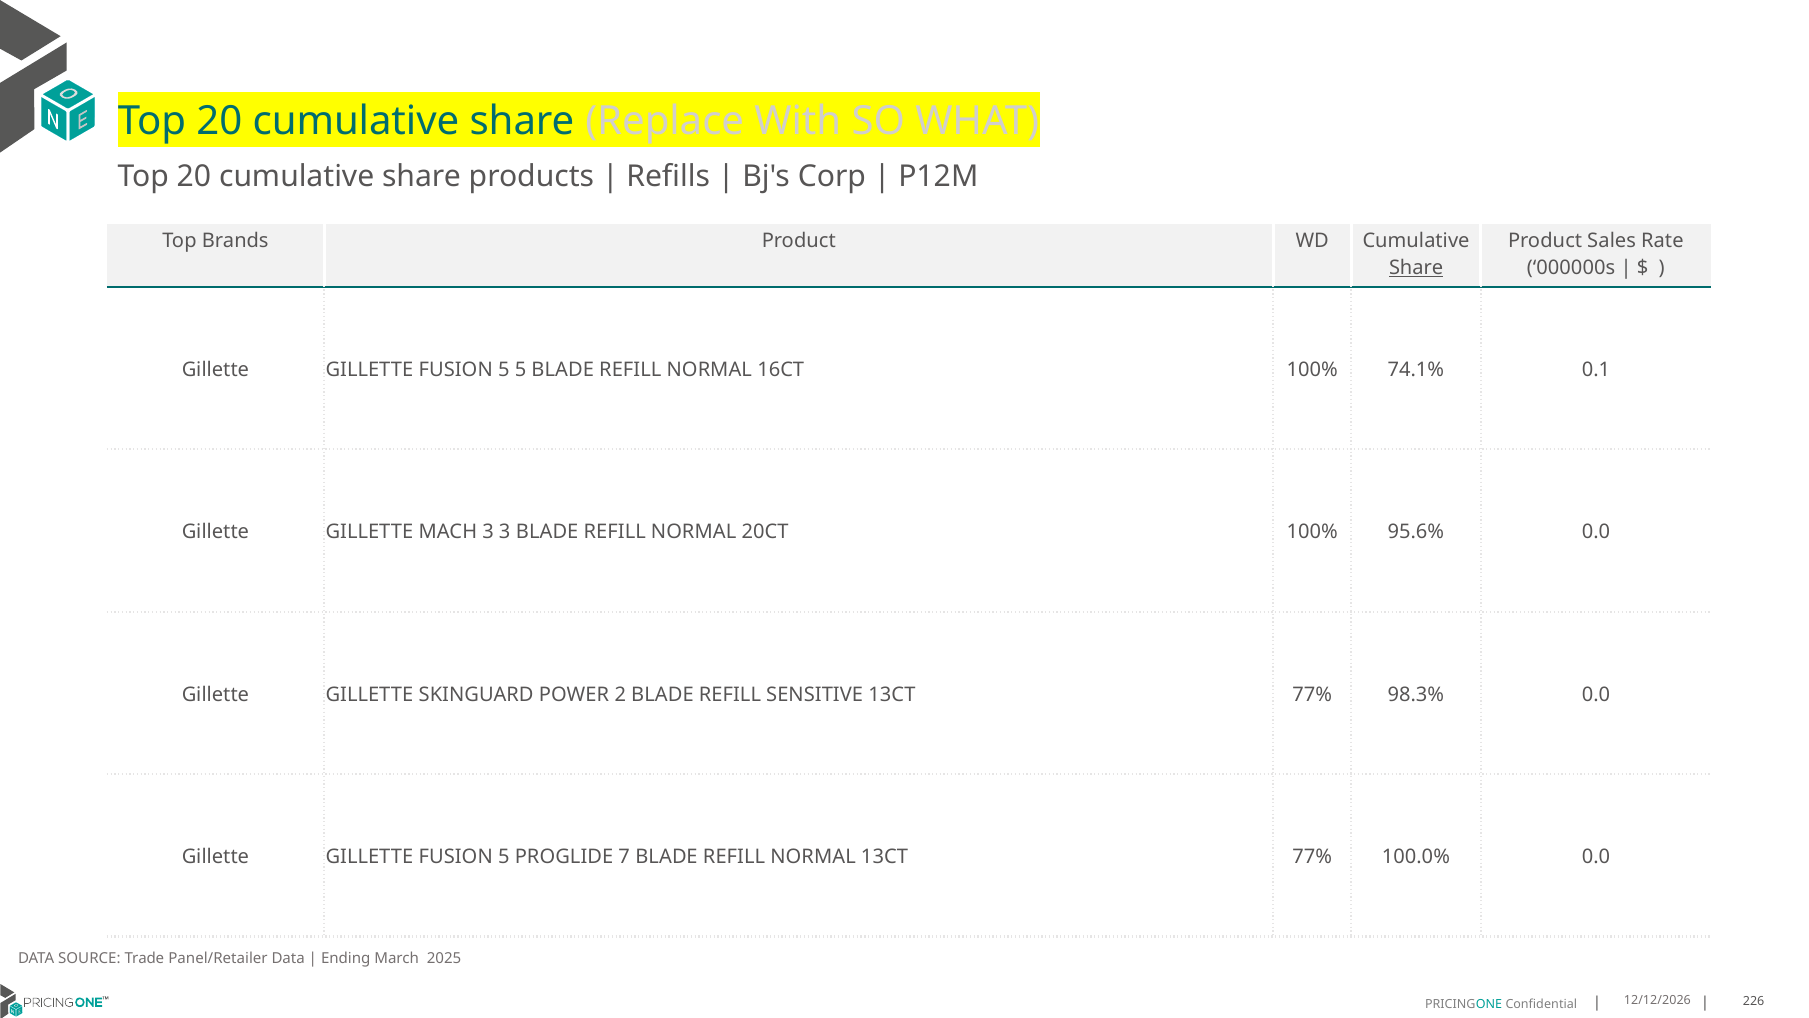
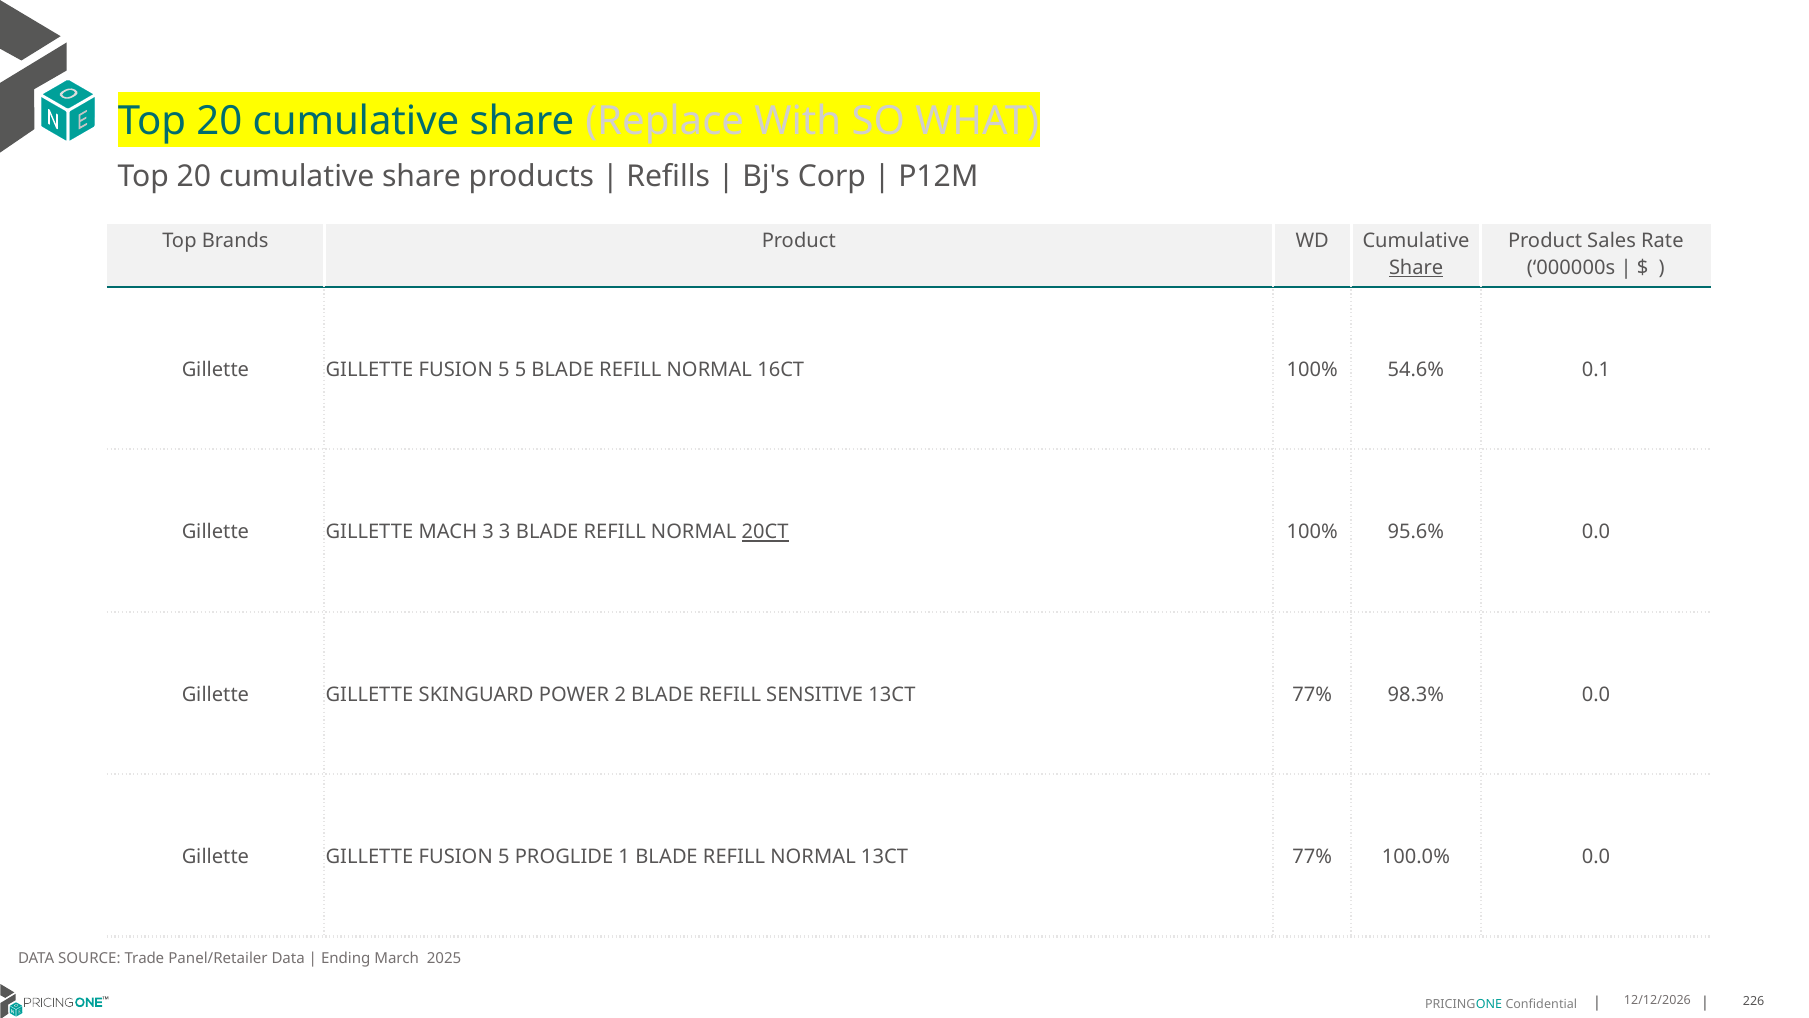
74.1%: 74.1% -> 54.6%
20CT underline: none -> present
7: 7 -> 1
